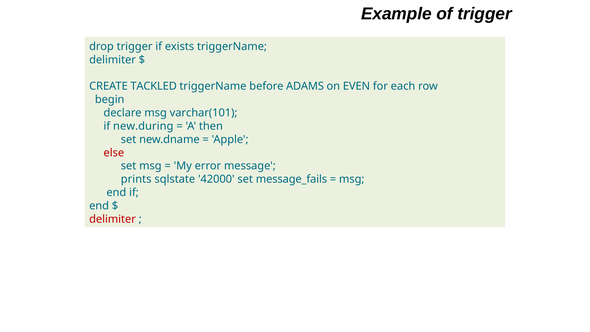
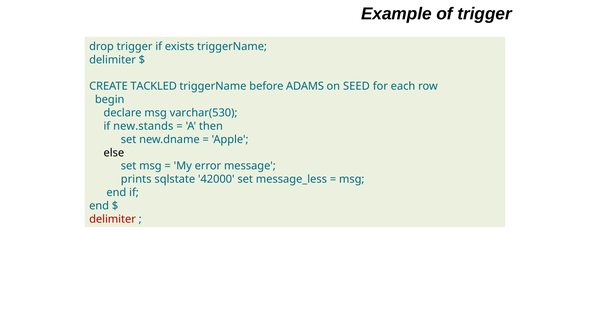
EVEN: EVEN -> SEED
varchar(101: varchar(101 -> varchar(530
new.during: new.during -> new.stands
else colour: red -> black
message_fails: message_fails -> message_less
